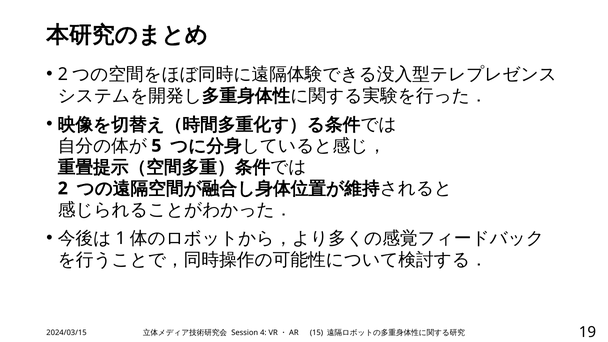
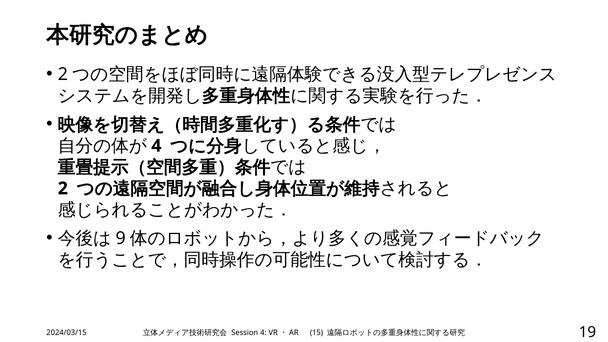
5 at (156, 146): 5 -> 4
1: 1 -> 9
